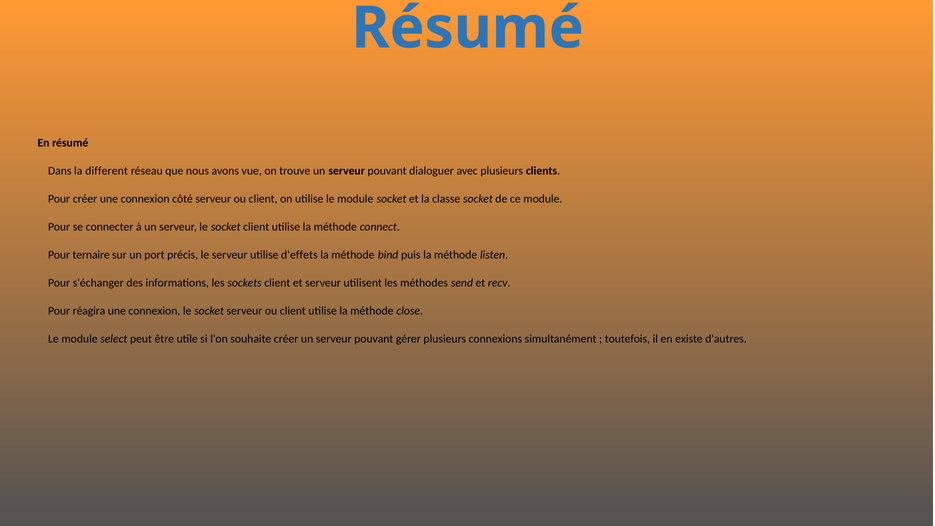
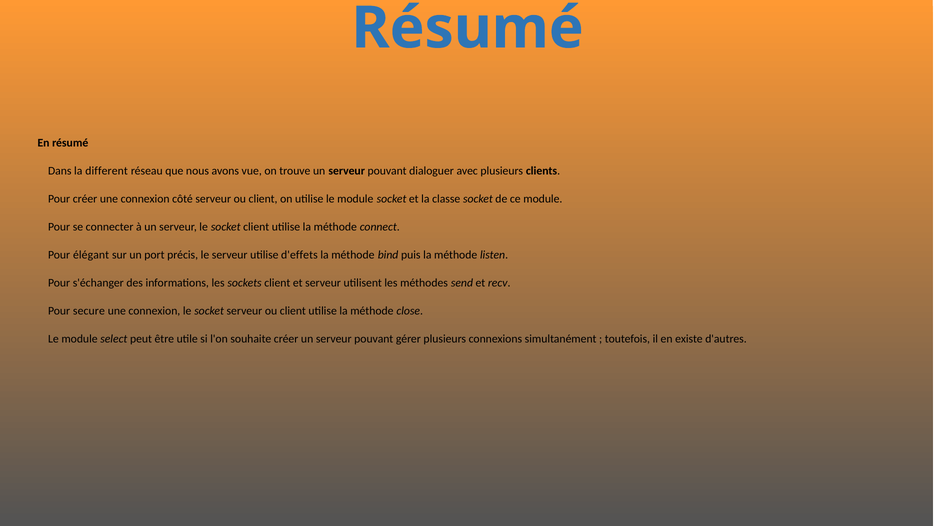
ternaire: ternaire -> élégant
réagira: réagira -> secure
